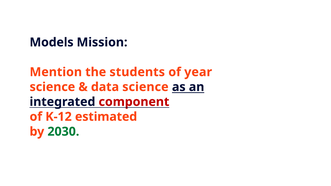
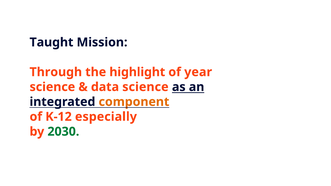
Models: Models -> Taught
Mention: Mention -> Through
students: students -> highlight
component colour: red -> orange
estimated: estimated -> especially
